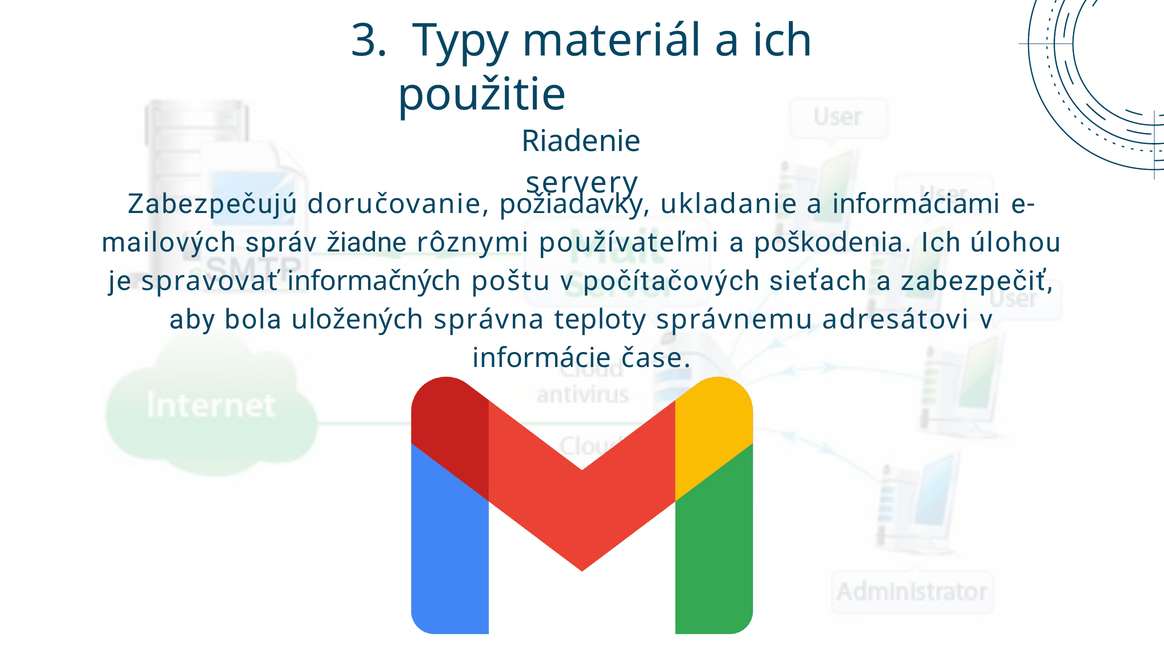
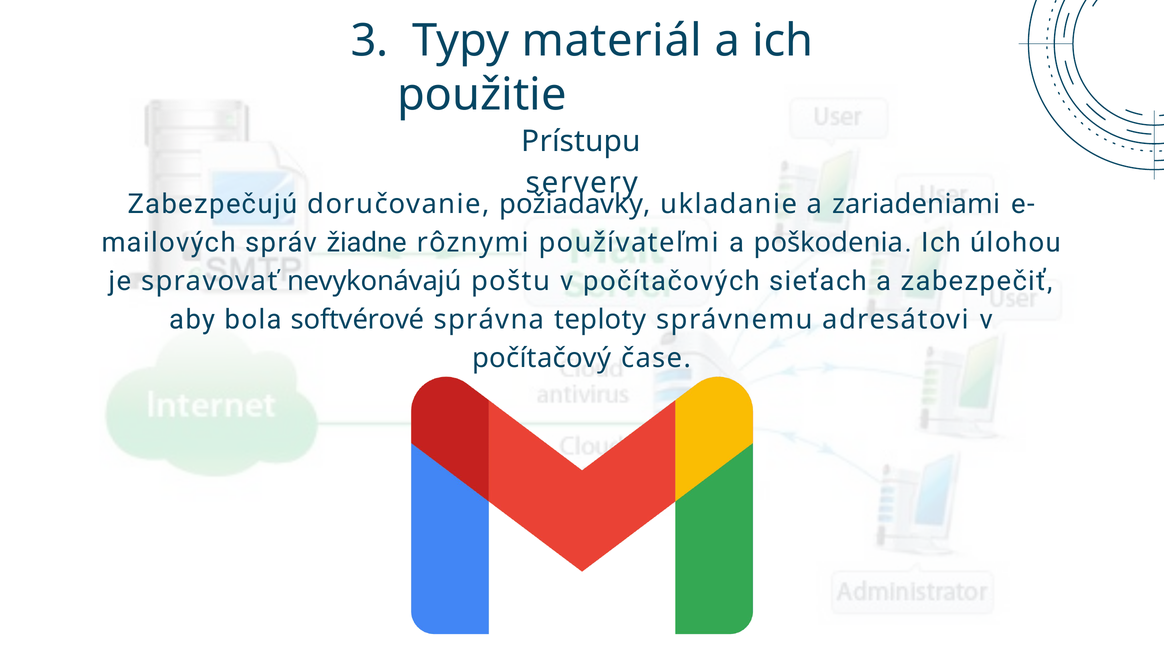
Riadenie: Riadenie -> Prístupu
informáciami: informáciami -> zariadeniami
informačných: informačných -> nevykonávajú
uložených: uložených -> softvérové
informácie: informácie -> počítačový
